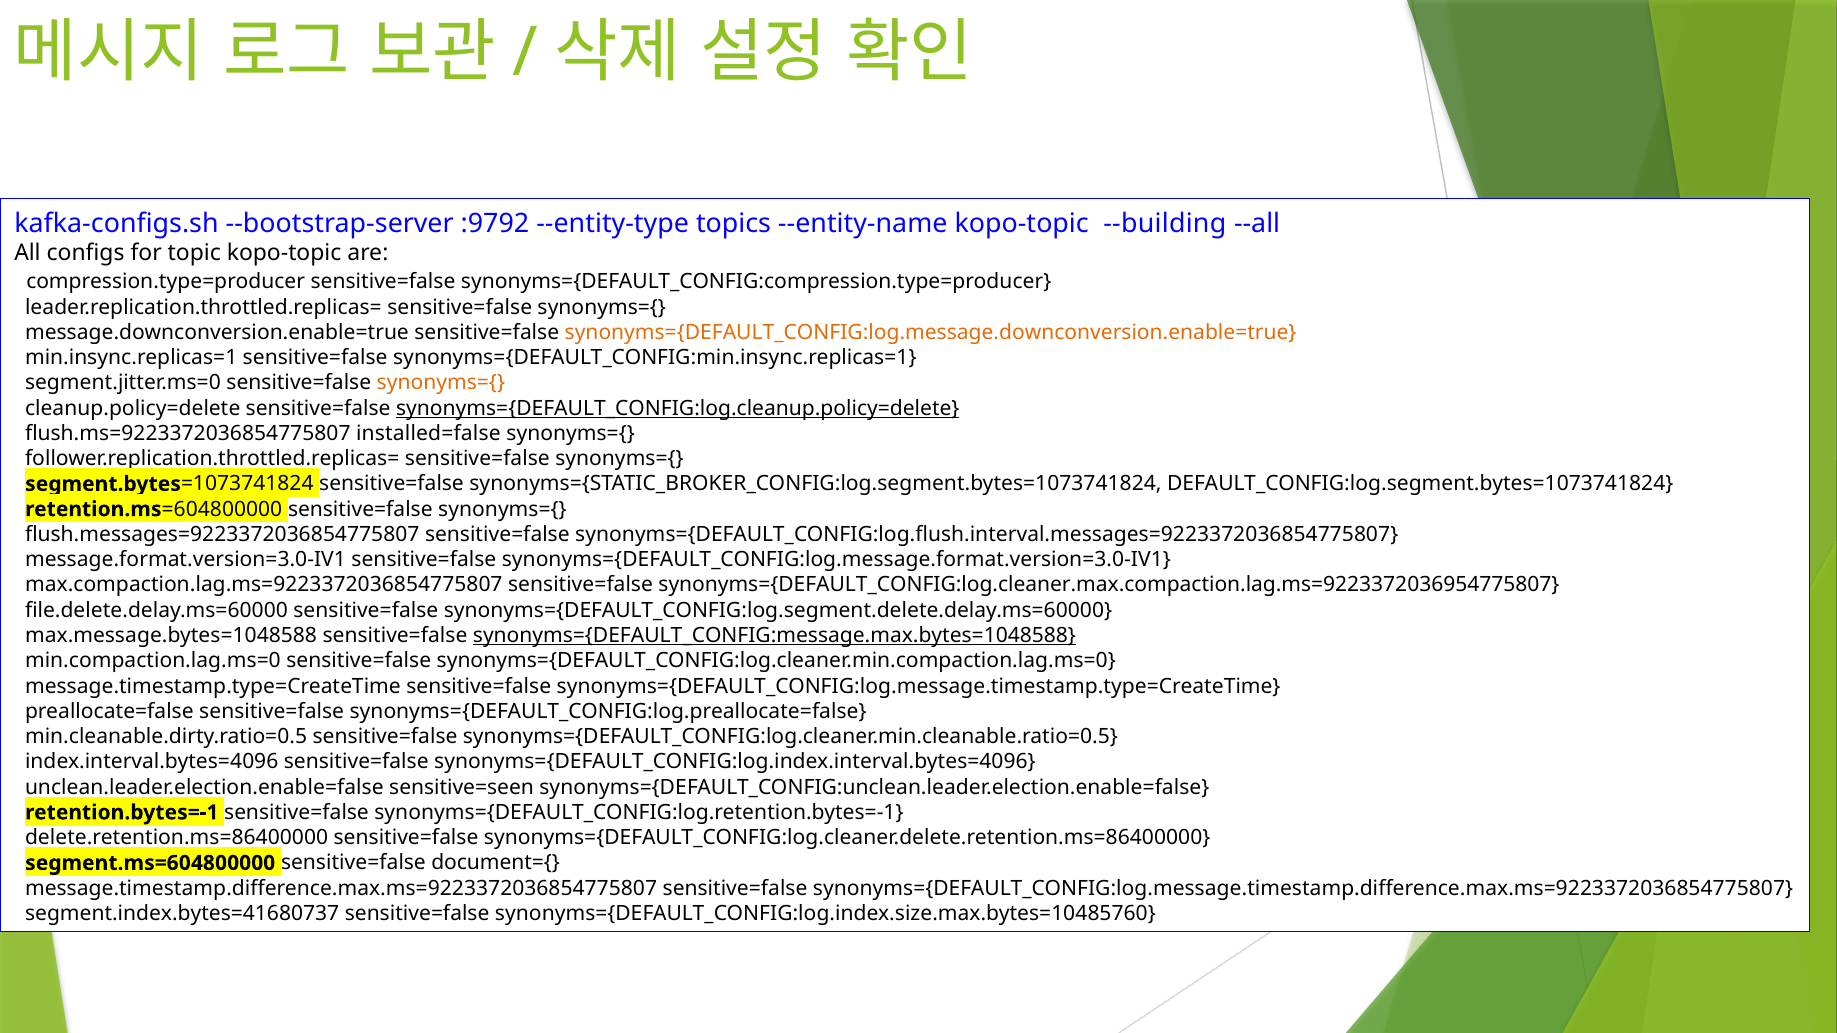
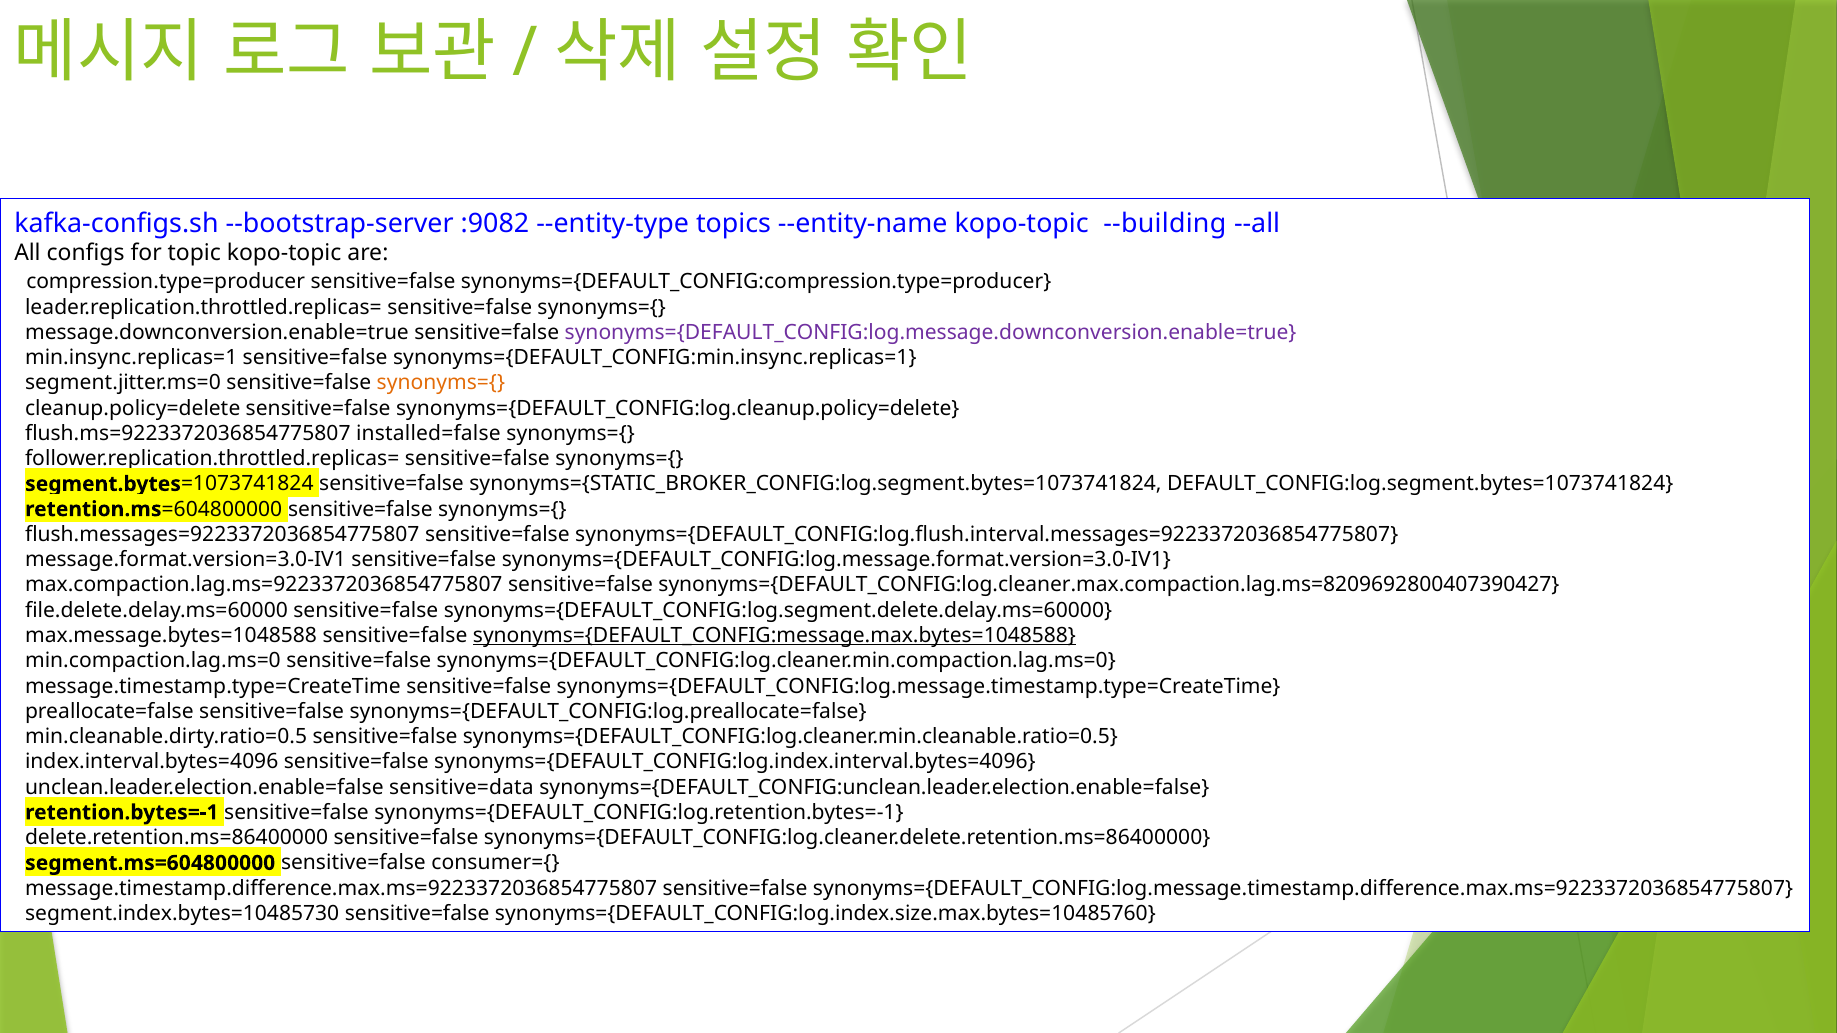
:9792: :9792 -> :9082
synonyms={DEFAULT_CONFIG:log.message.downconversion.enable=true colour: orange -> purple
synonyms={DEFAULT_CONFIG:log.cleanup.policy=delete underline: present -> none
synonyms={DEFAULT_CONFIG:log.cleaner.max.compaction.lag.ms=9223372036954775807: synonyms={DEFAULT_CONFIG:log.cleaner.max.compaction.lag.ms=9223372036954775807 -> synonyms={DEFAULT_CONFIG:log.cleaner.max.compaction.lag.ms=8209692800407390427
sensitive=seen: sensitive=seen -> sensitive=data
document={: document={ -> consumer={
segment.index.bytes=41680737: segment.index.bytes=41680737 -> segment.index.bytes=10485730
